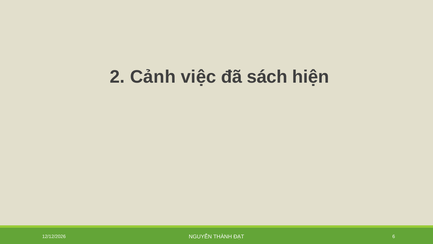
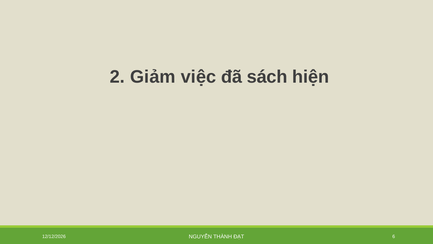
Cảnh: Cảnh -> Giảm
